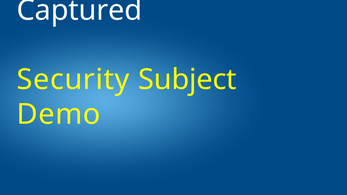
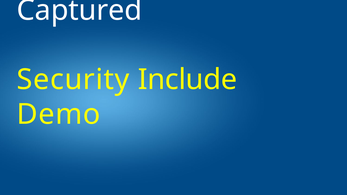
Subject: Subject -> Include
